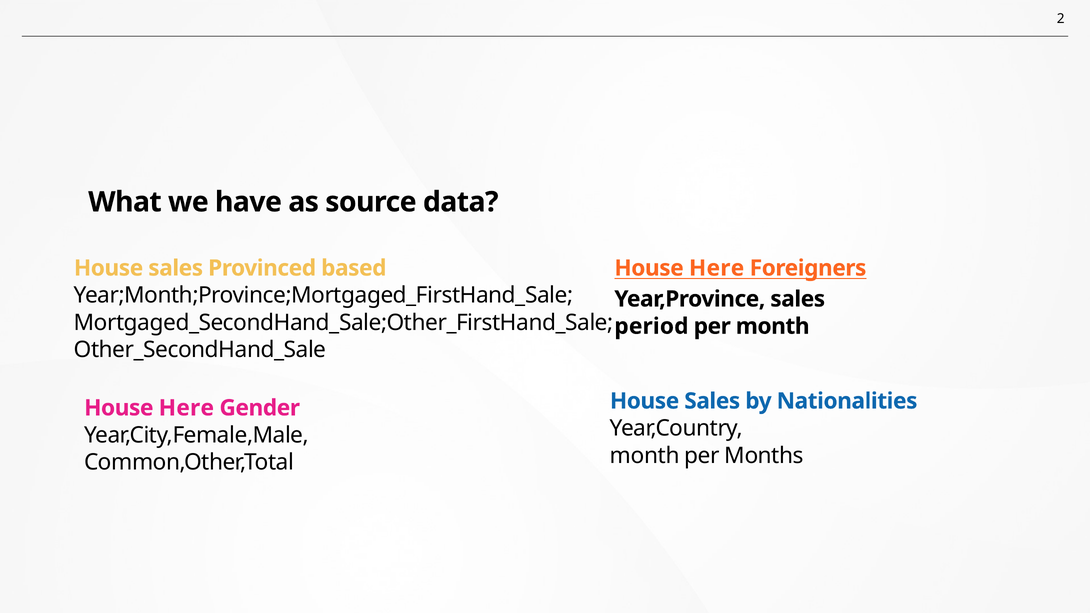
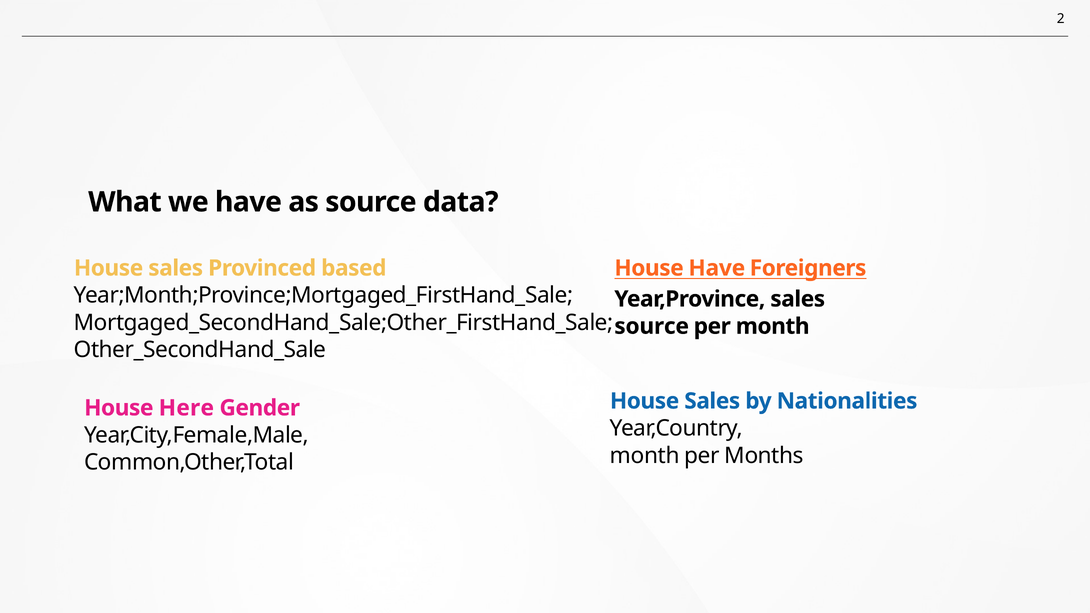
Here at (717, 268): Here -> Have
period at (651, 326): period -> source
